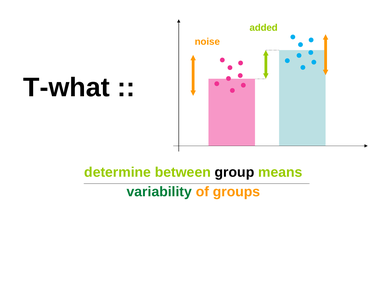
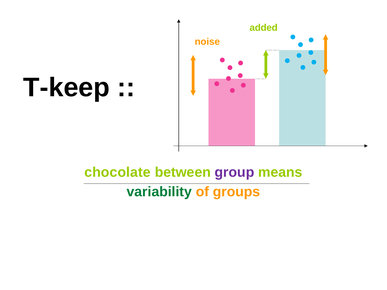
T-what: T-what -> T-keep
determine: determine -> chocolate
group colour: black -> purple
